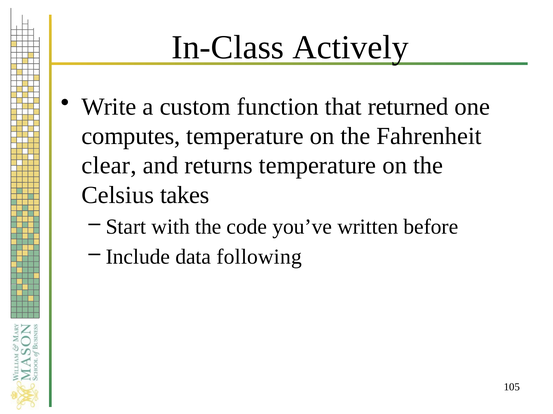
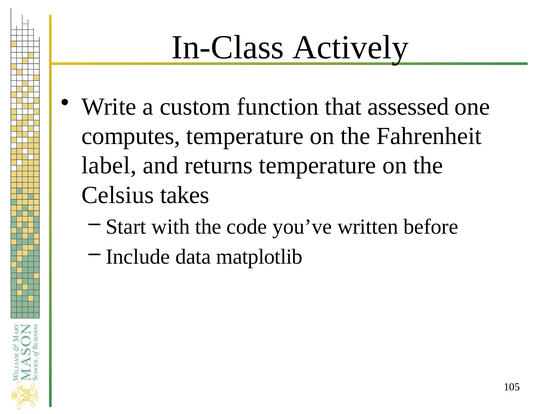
returned: returned -> assessed
clear: clear -> label
following: following -> matplotlib
